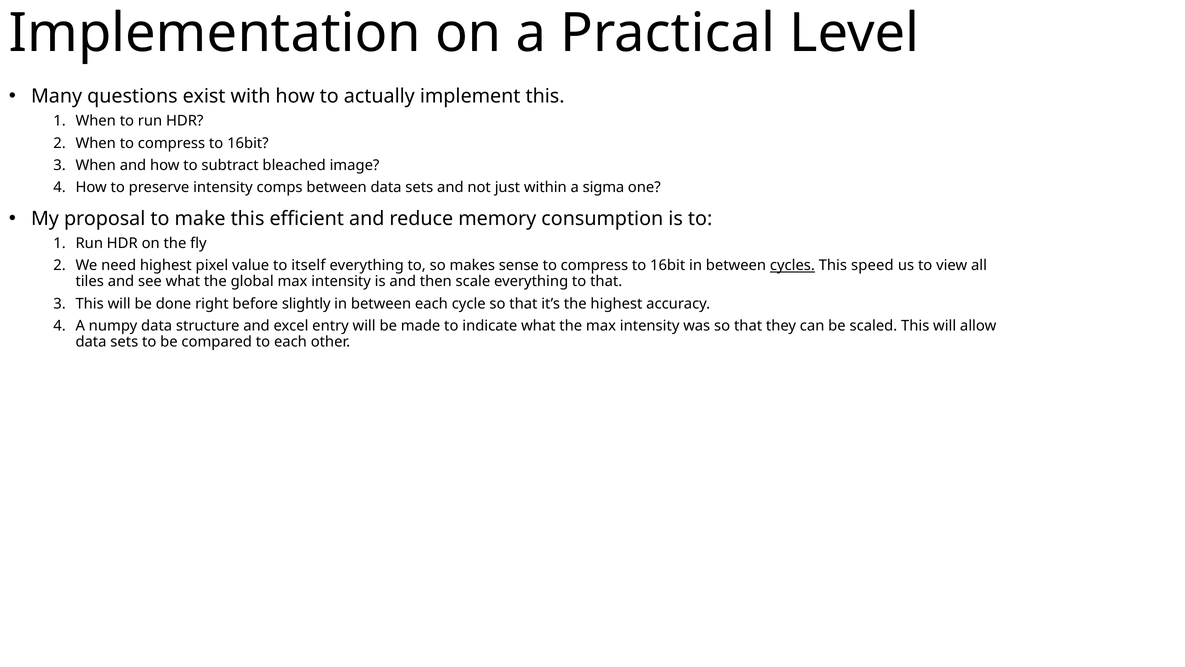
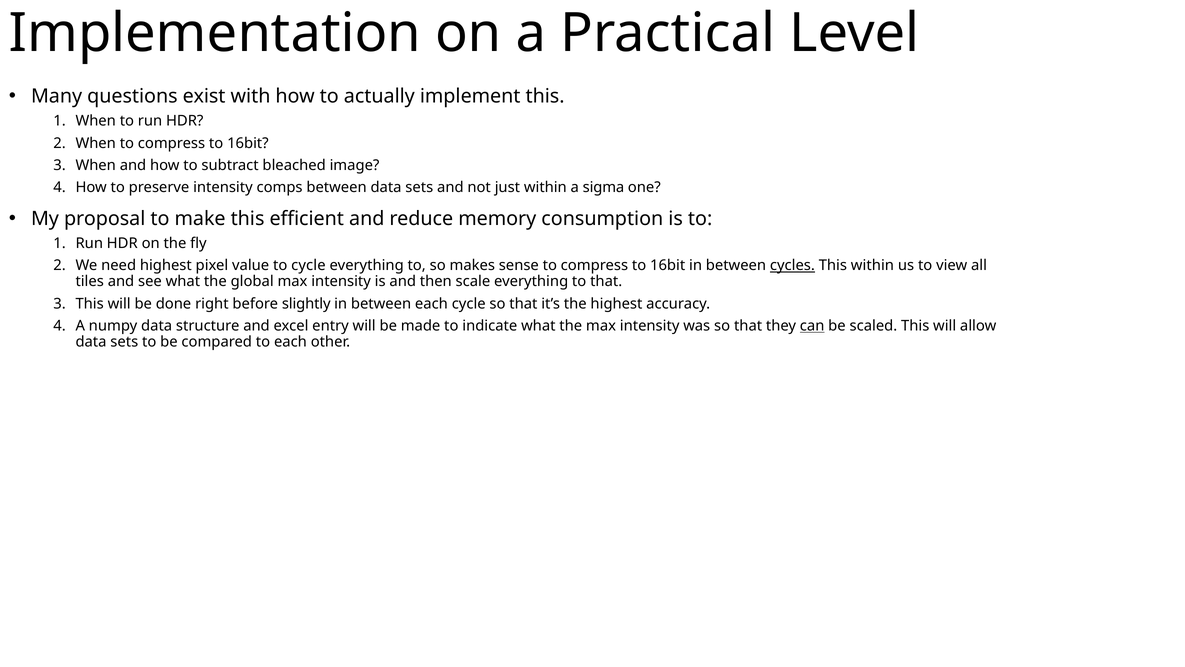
to itself: itself -> cycle
This speed: speed -> within
can underline: none -> present
